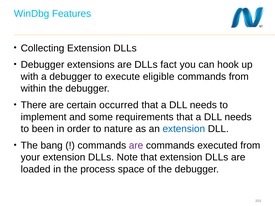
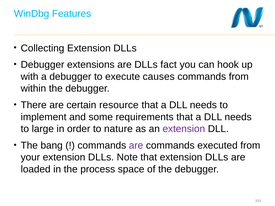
eligible: eligible -> causes
occurred: occurred -> resource
been: been -> large
extension at (184, 129) colour: blue -> purple
